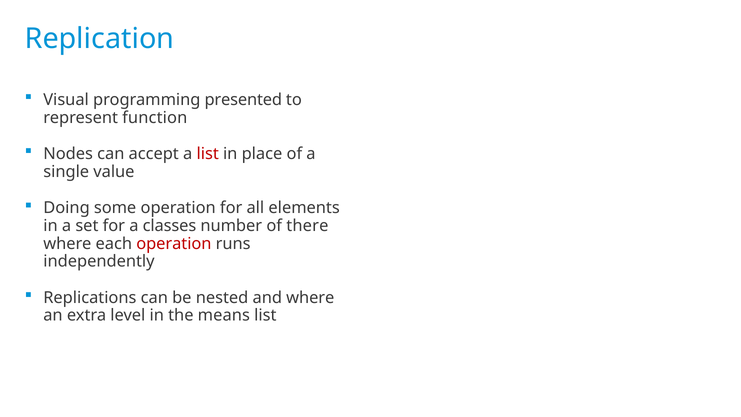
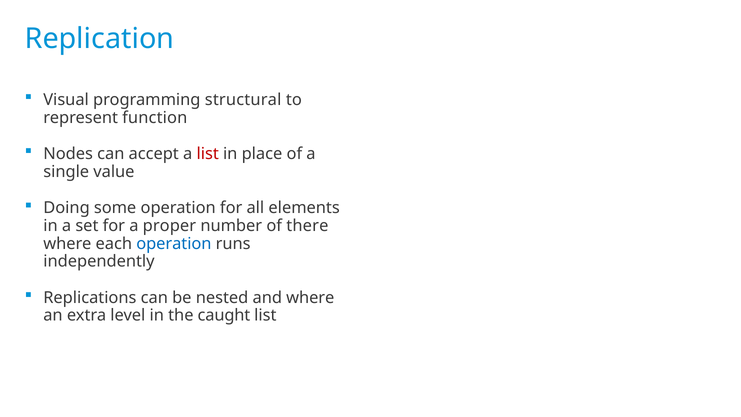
presented: presented -> structural
classes: classes -> proper
operation at (174, 244) colour: red -> blue
means: means -> caught
